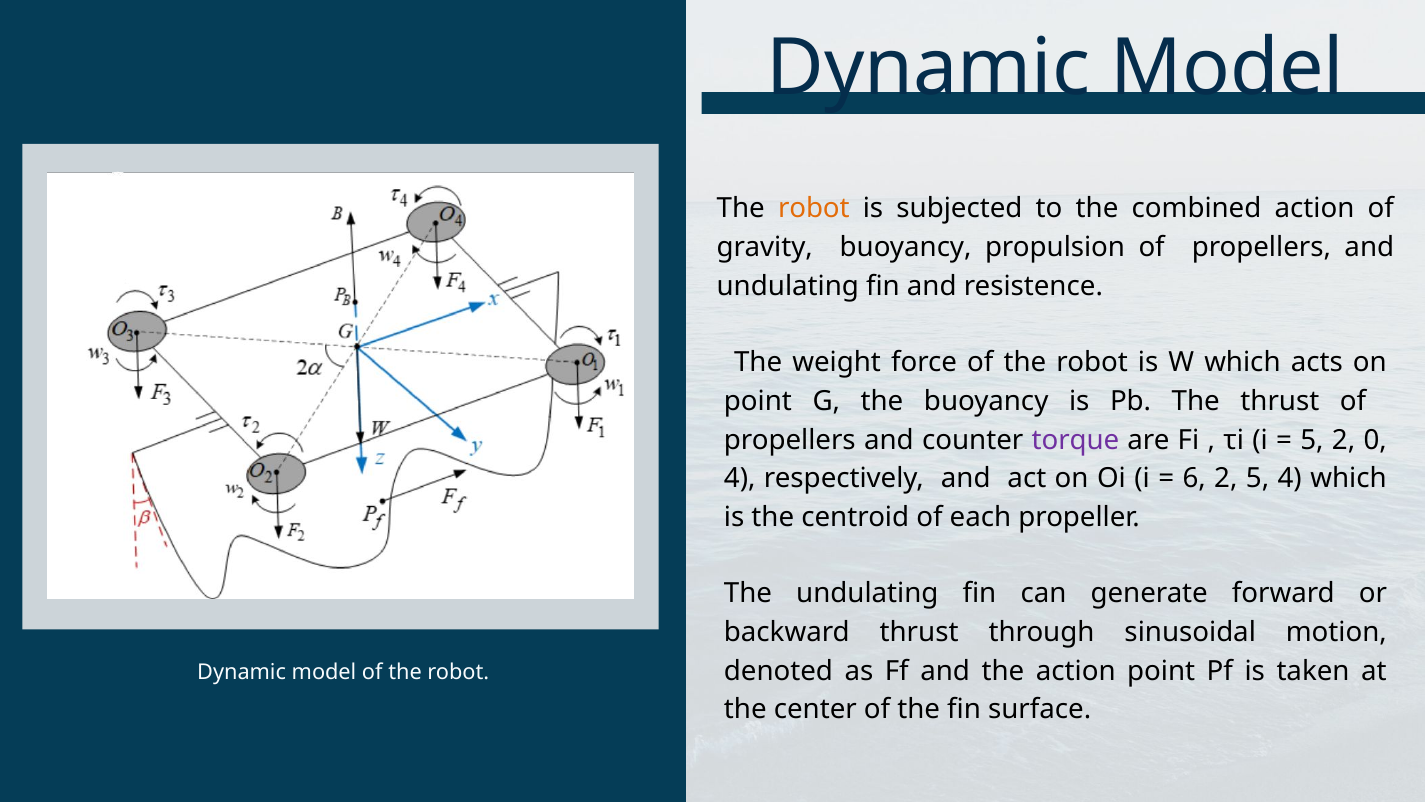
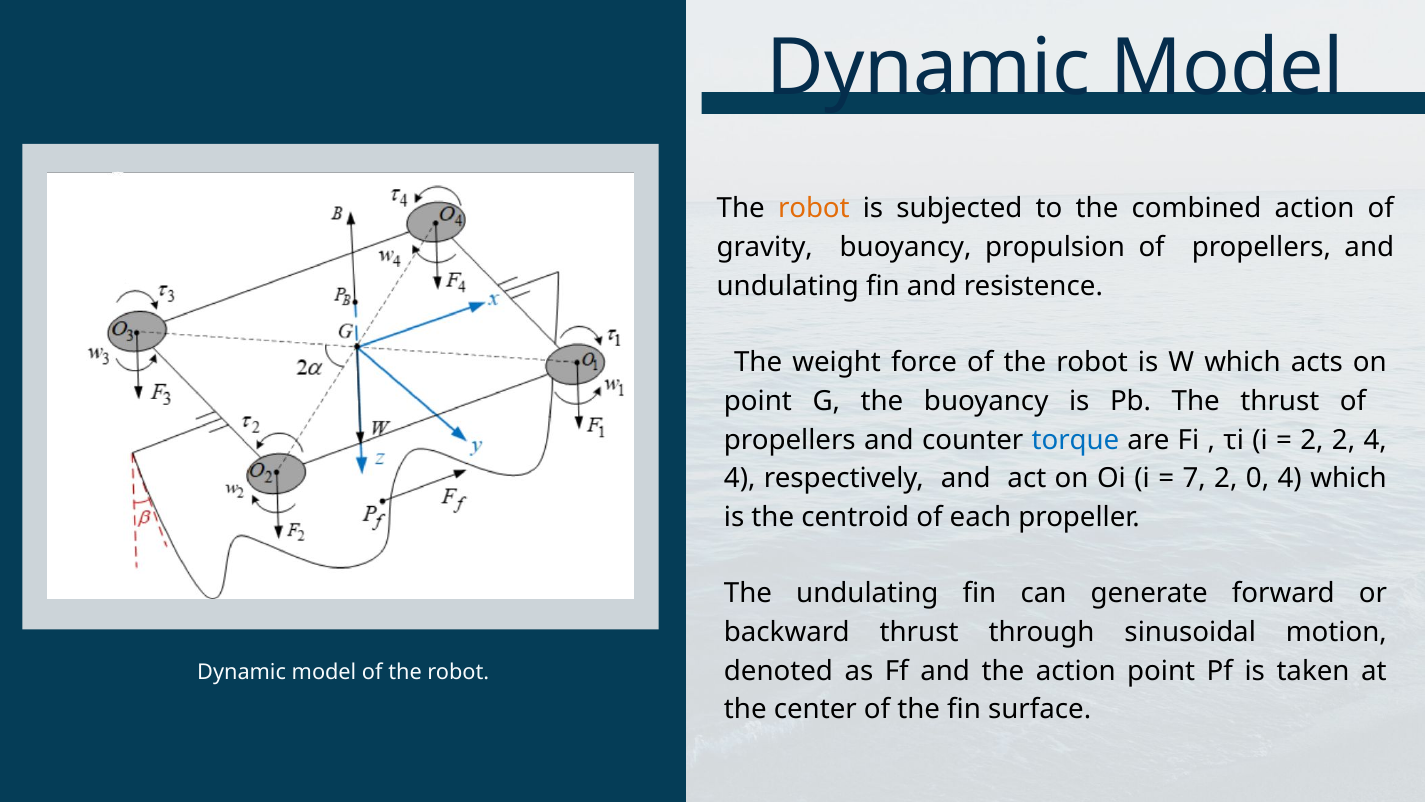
torque colour: purple -> blue
5 at (1312, 440): 5 -> 2
2 0: 0 -> 4
6: 6 -> 7
2 5: 5 -> 0
